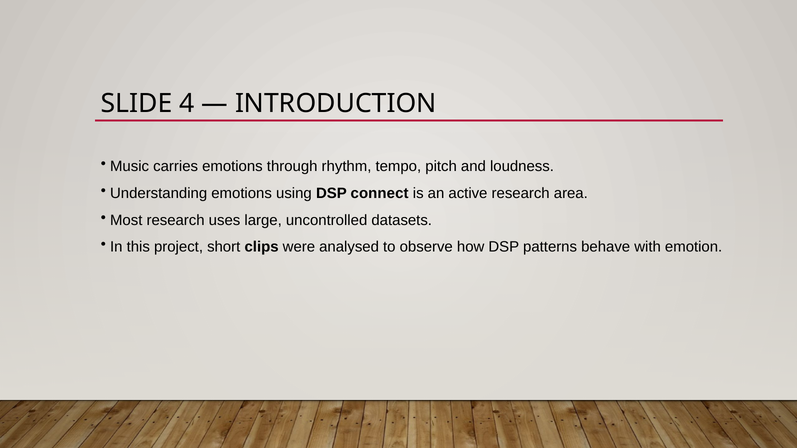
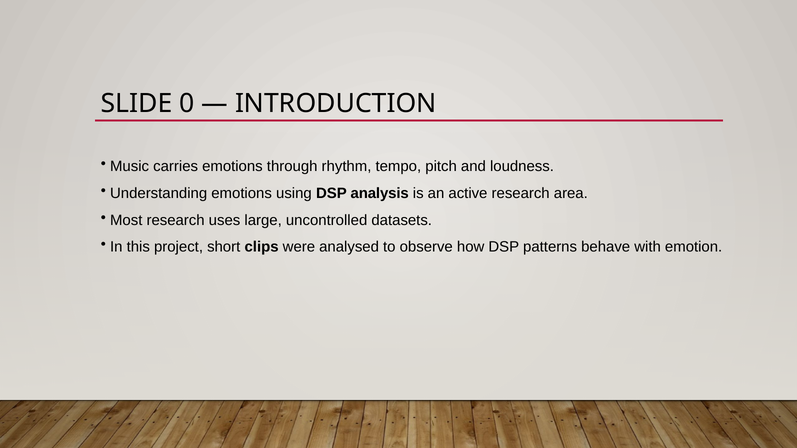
4: 4 -> 0
connect: connect -> analysis
